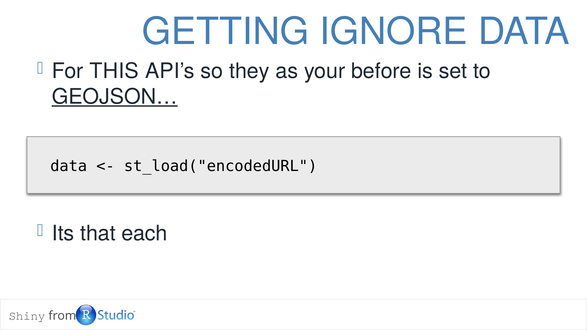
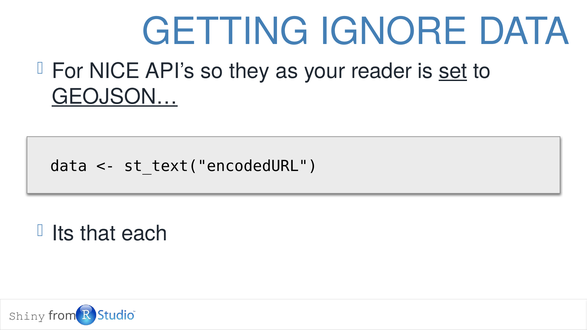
THIS: THIS -> NICE
before: before -> reader
set underline: none -> present
st_load("encodedURL: st_load("encodedURL -> st_text("encodedURL
